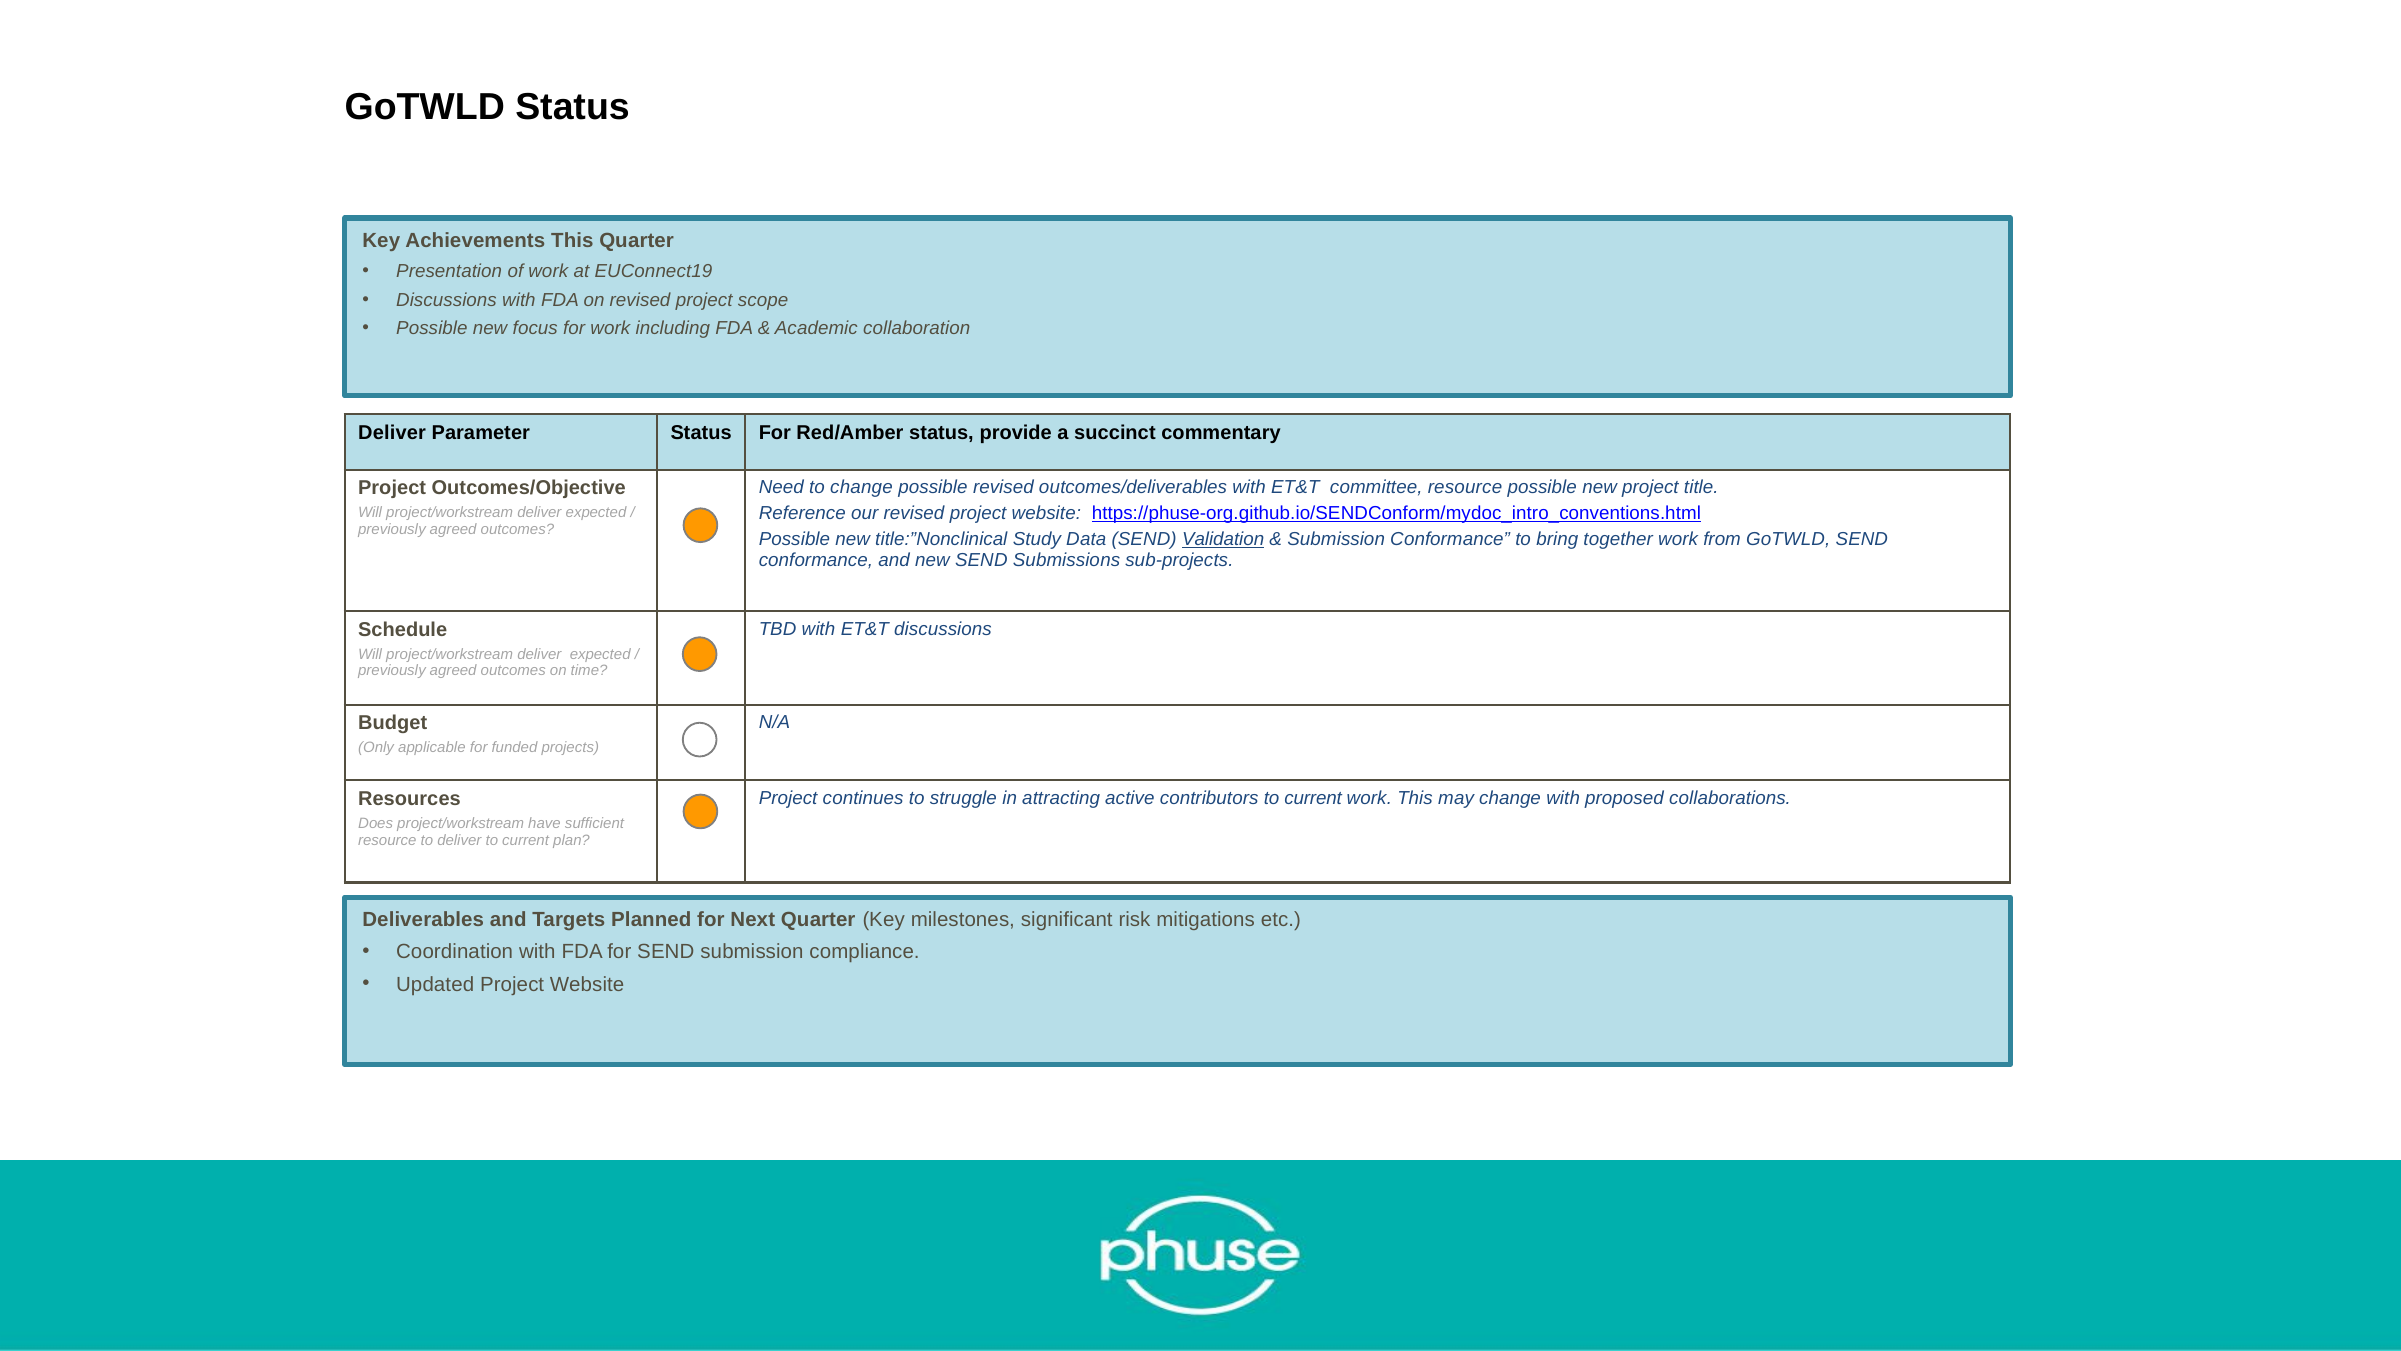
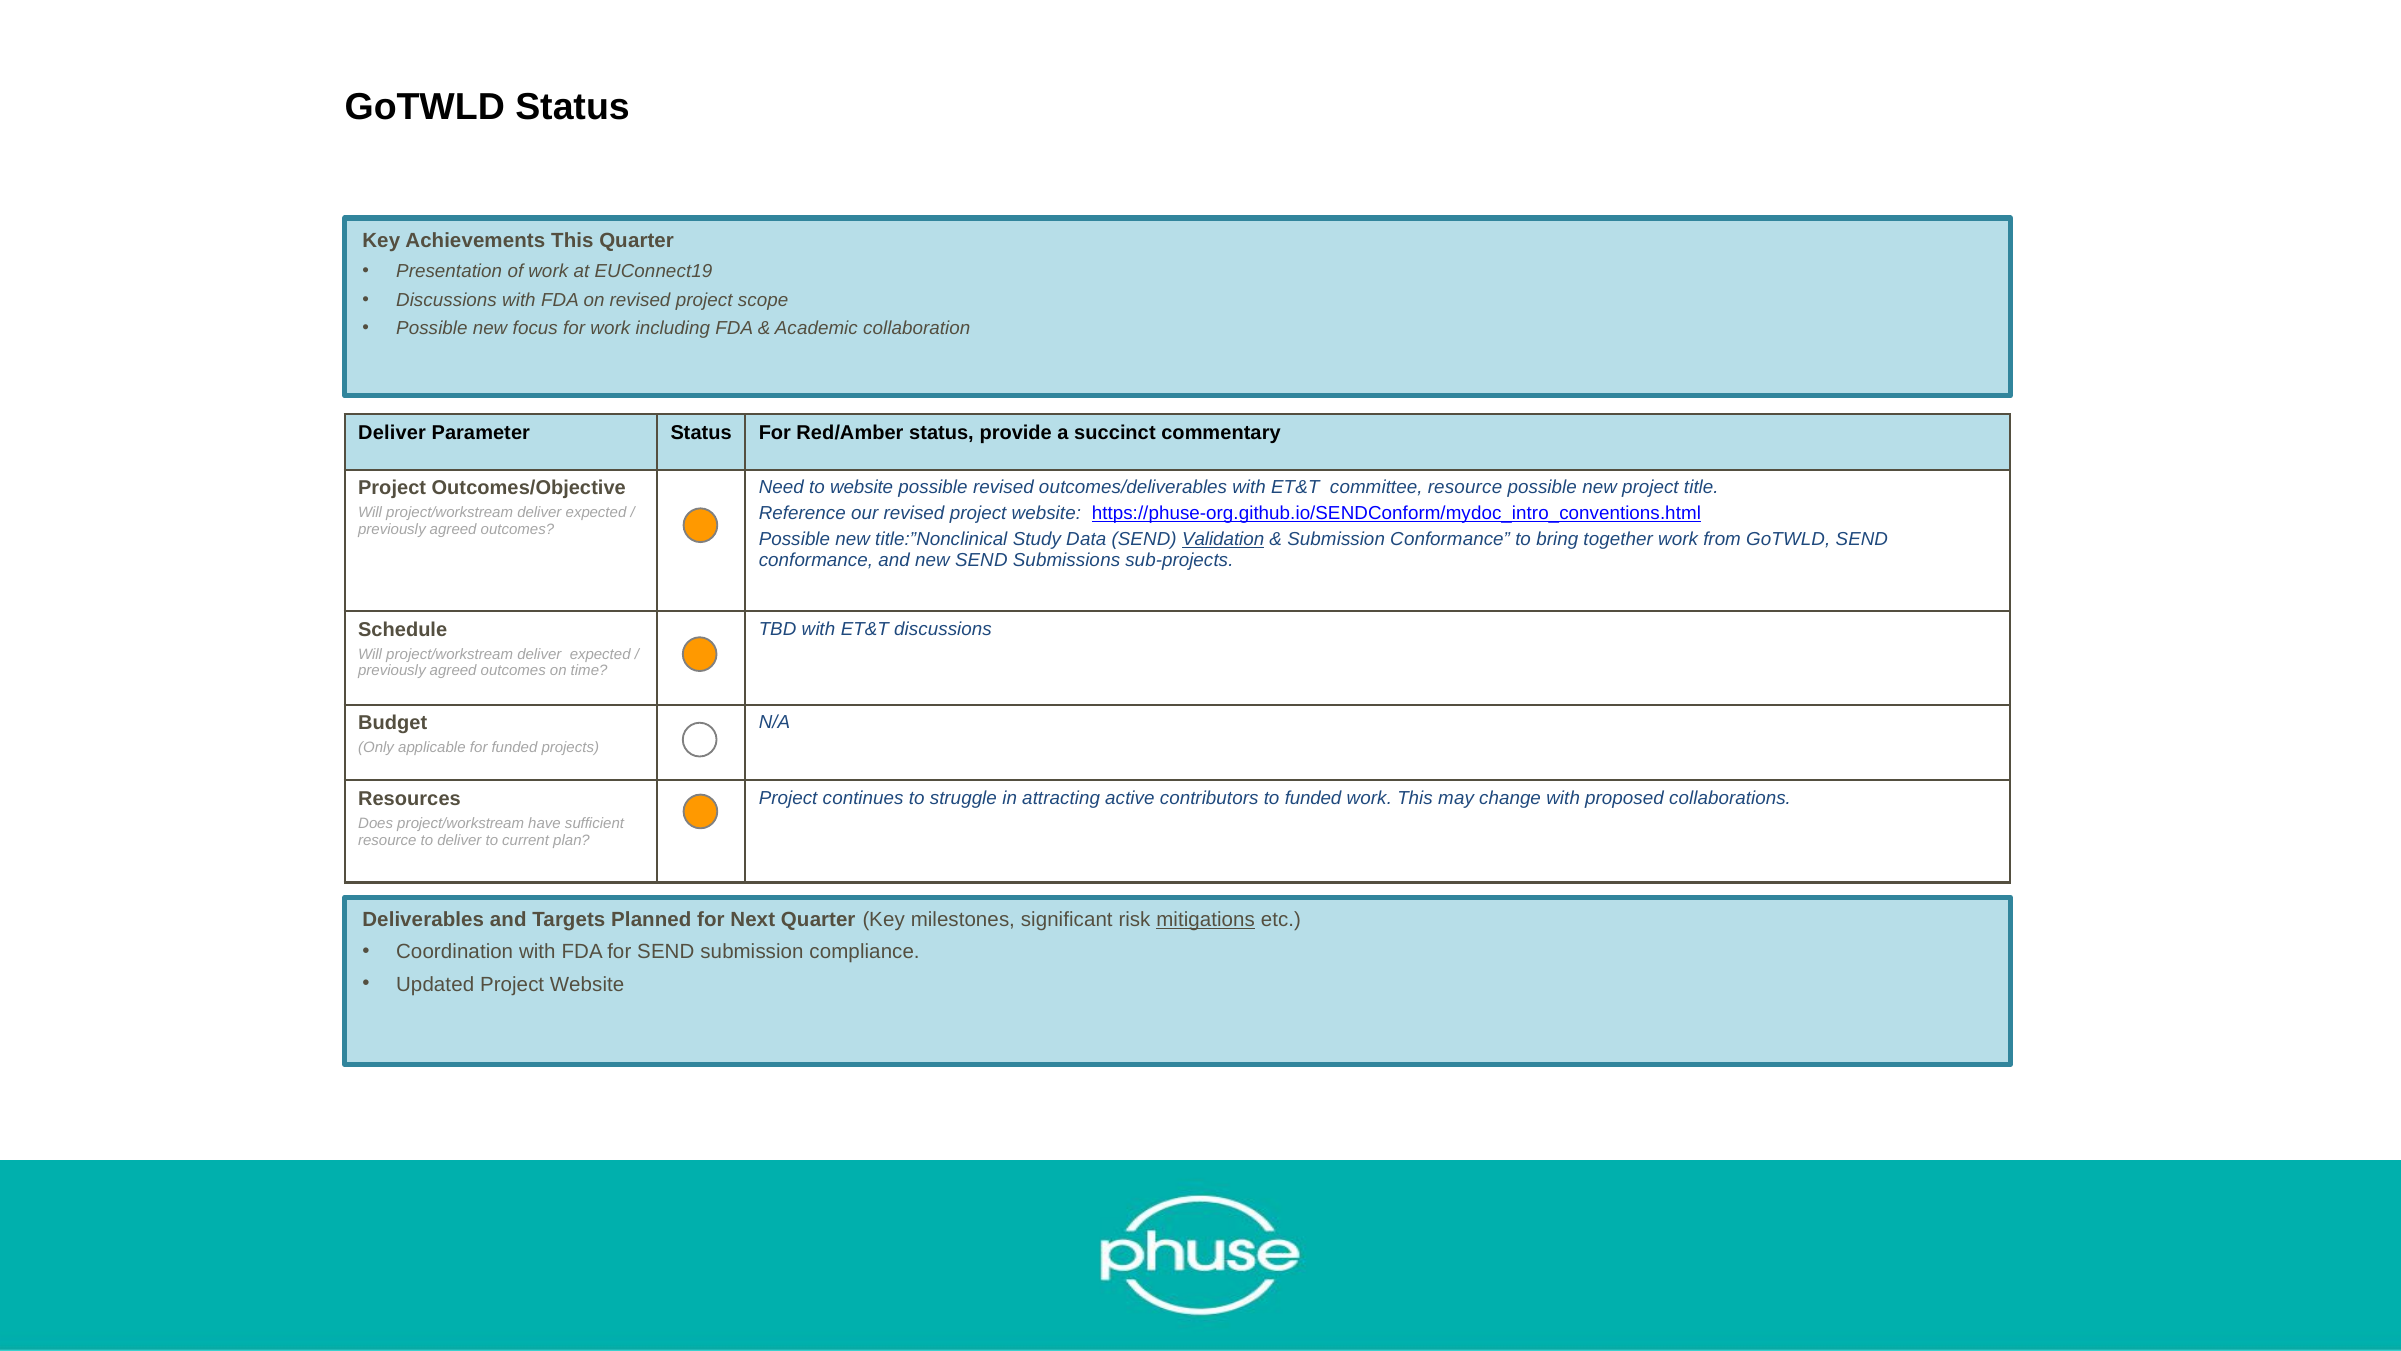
to change: change -> website
contributors to current: current -> funded
mitigations underline: none -> present
